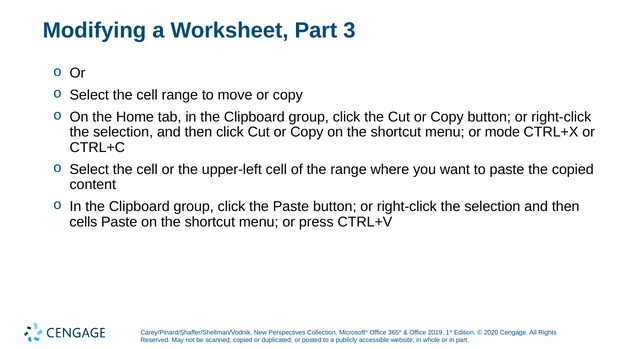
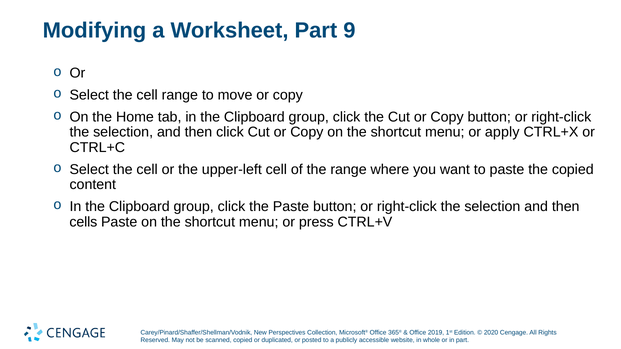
3: 3 -> 9
mode: mode -> apply
